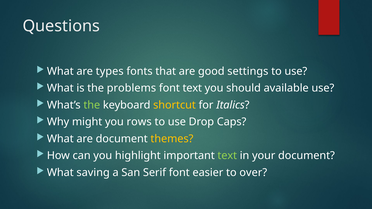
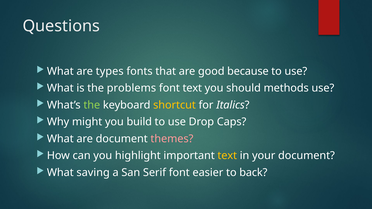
settings: settings -> because
available: available -> methods
rows: rows -> build
themes colour: yellow -> pink
text at (227, 156) colour: light green -> yellow
over: over -> back
